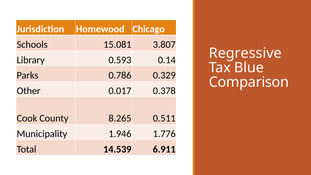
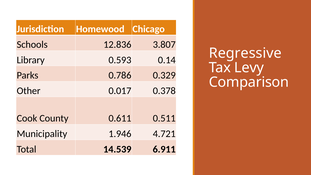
15.081: 15.081 -> 12.836
Blue: Blue -> Levy
8.265: 8.265 -> 0.611
1.776: 1.776 -> 4.721
